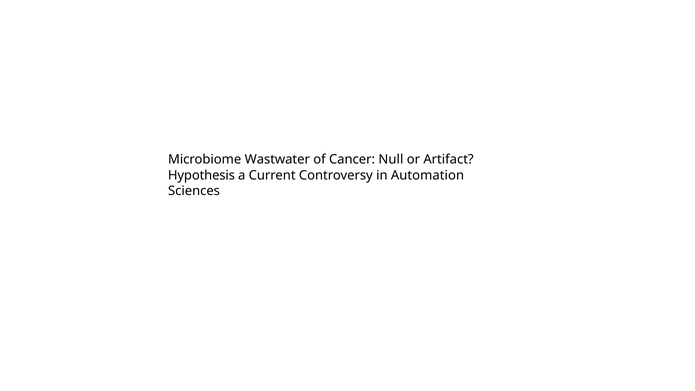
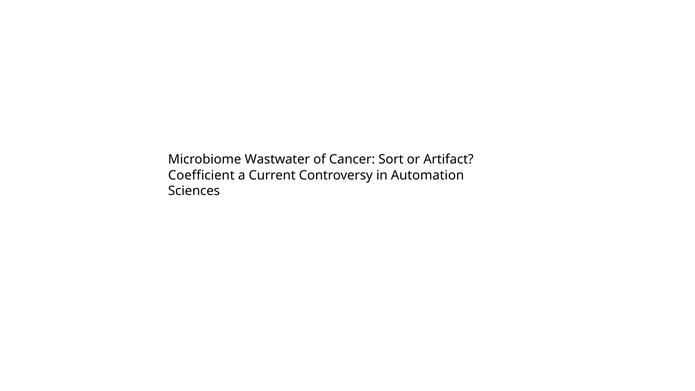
Null: Null -> Sort
Hypothesis: Hypothesis -> Coefficient
